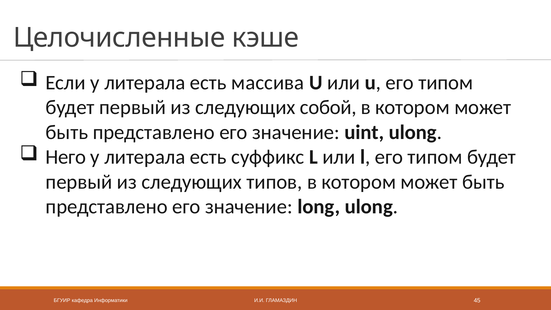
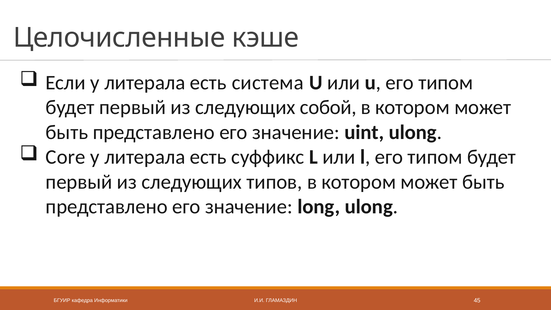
массива: массива -> система
Него: Него -> Core
